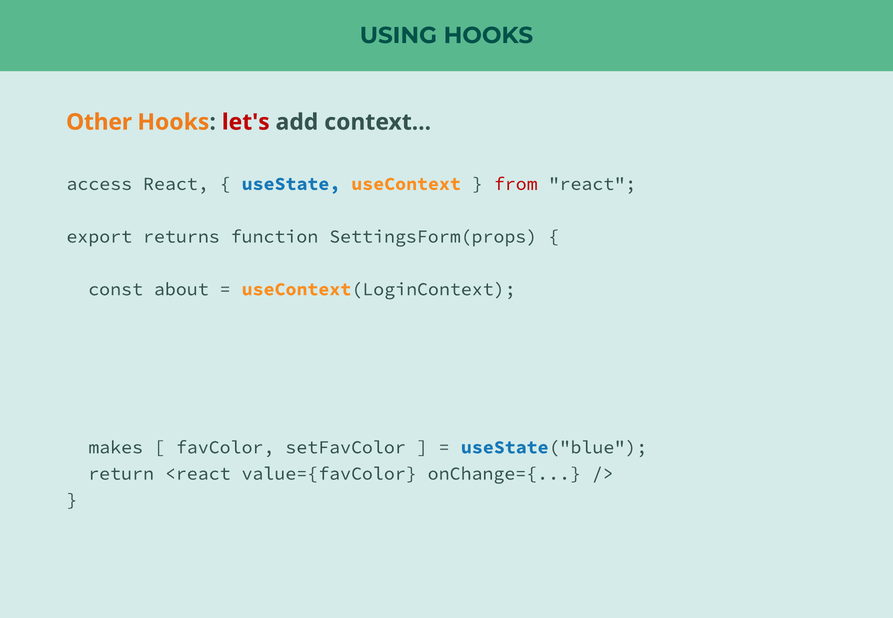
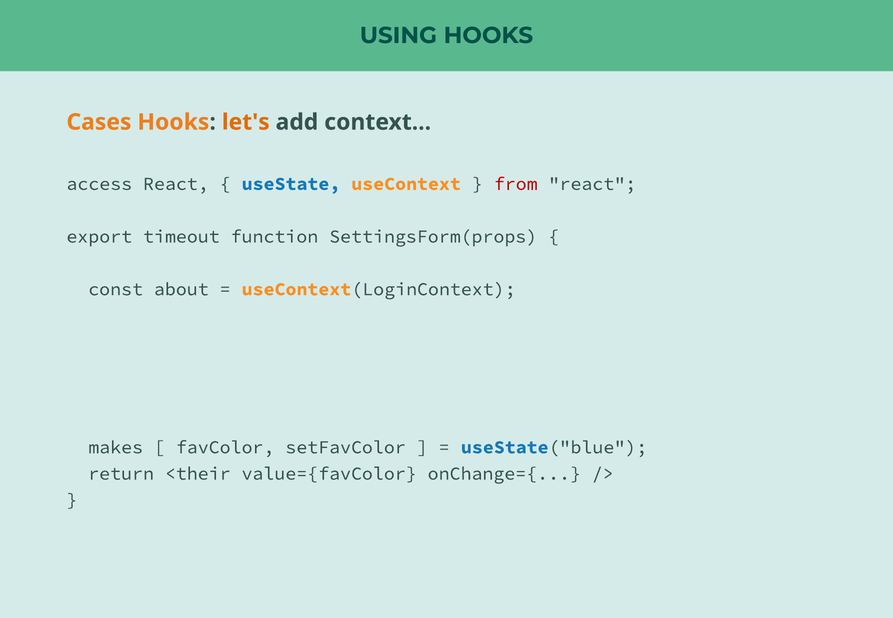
Other: Other -> Cases
let's colour: red -> orange
returns: returns -> timeout
<react: <react -> <their
